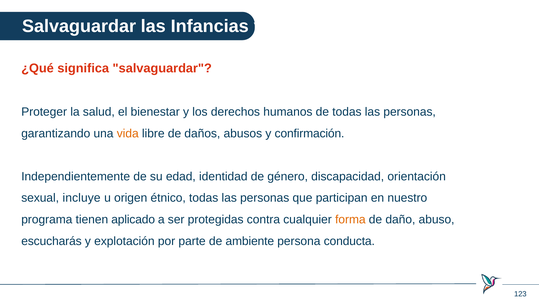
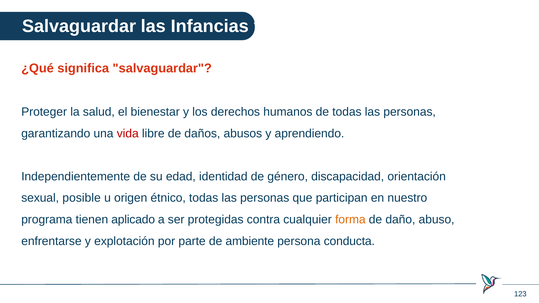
vida colour: orange -> red
confirmación: confirmación -> aprendiendo
incluye: incluye -> posible
escucharás: escucharás -> enfrentarse
